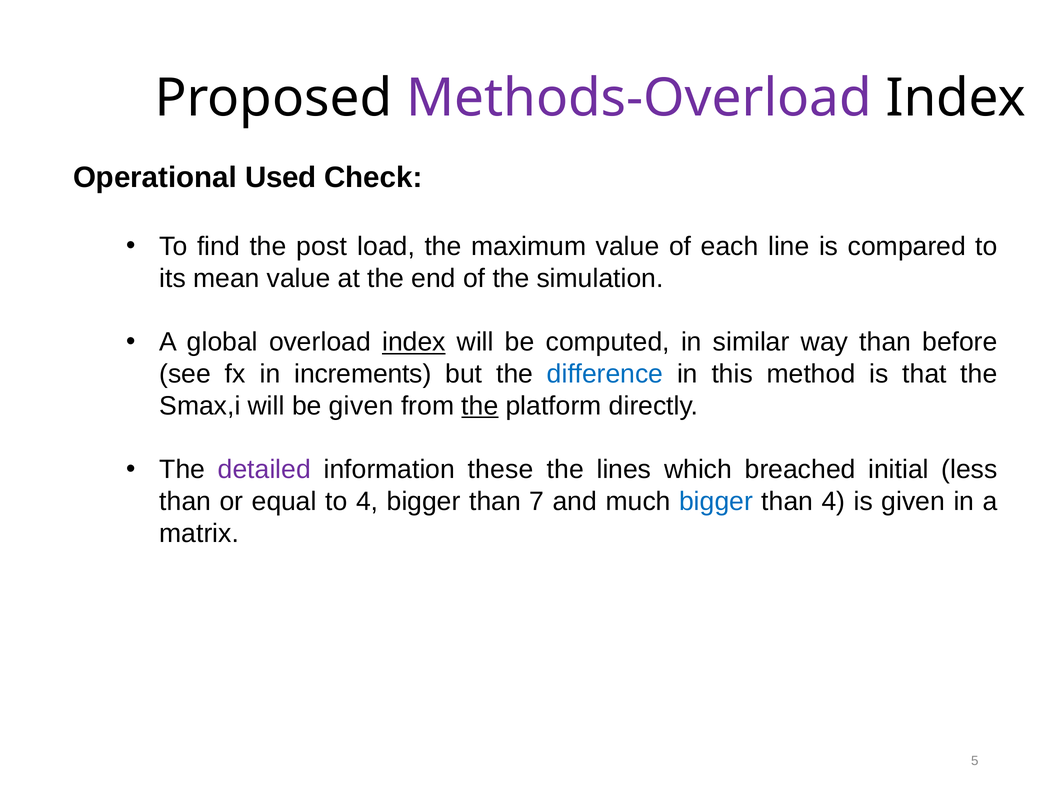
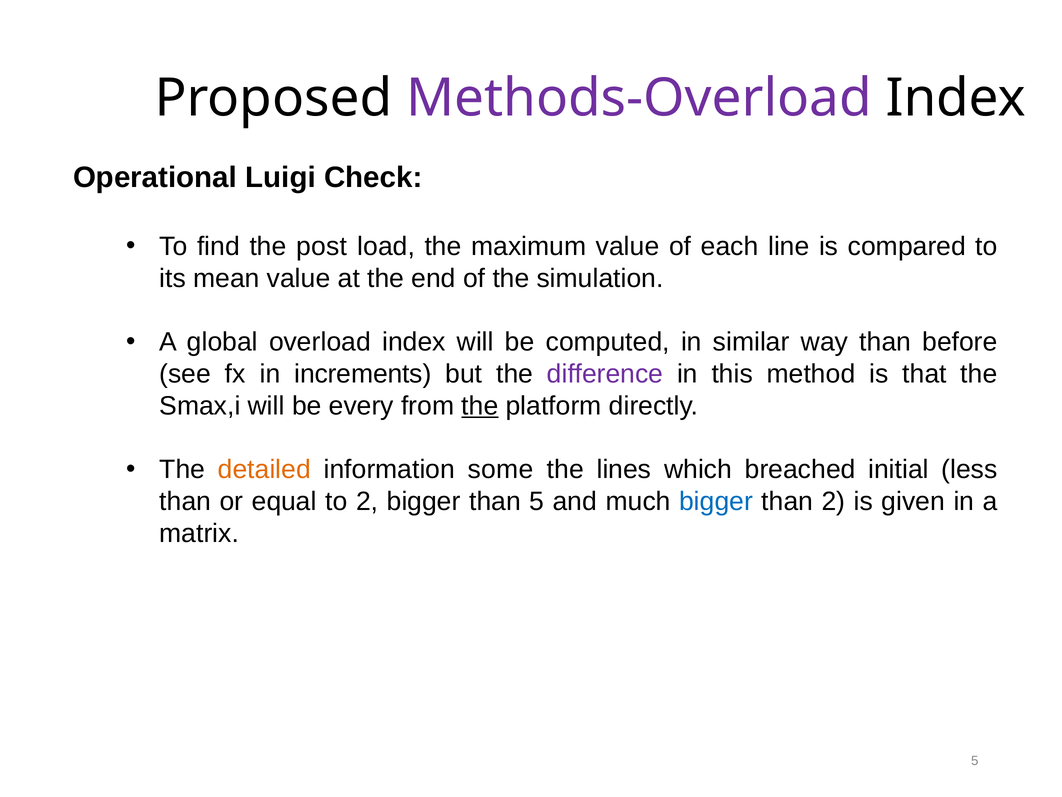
Used: Used -> Luigi
index at (414, 342) underline: present -> none
difference colour: blue -> purple
be given: given -> every
detailed colour: purple -> orange
these: these -> some
to 4: 4 -> 2
than 7: 7 -> 5
than 4: 4 -> 2
